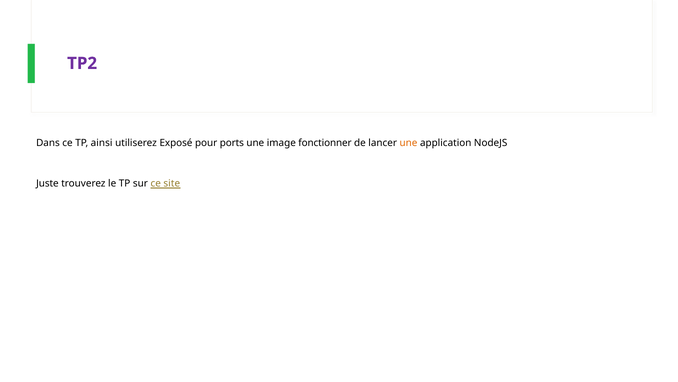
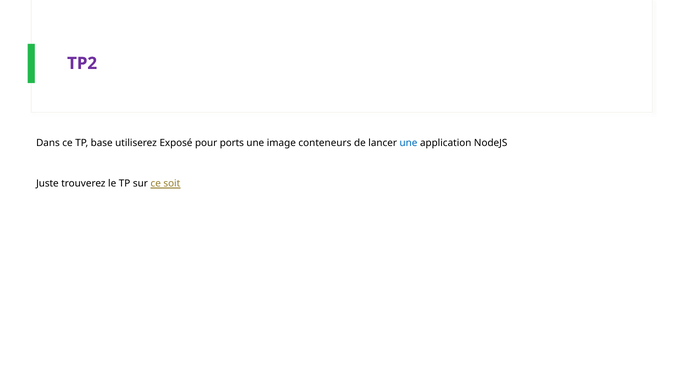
ainsi: ainsi -> base
fonctionner: fonctionner -> conteneurs
une at (408, 143) colour: orange -> blue
site: site -> soit
